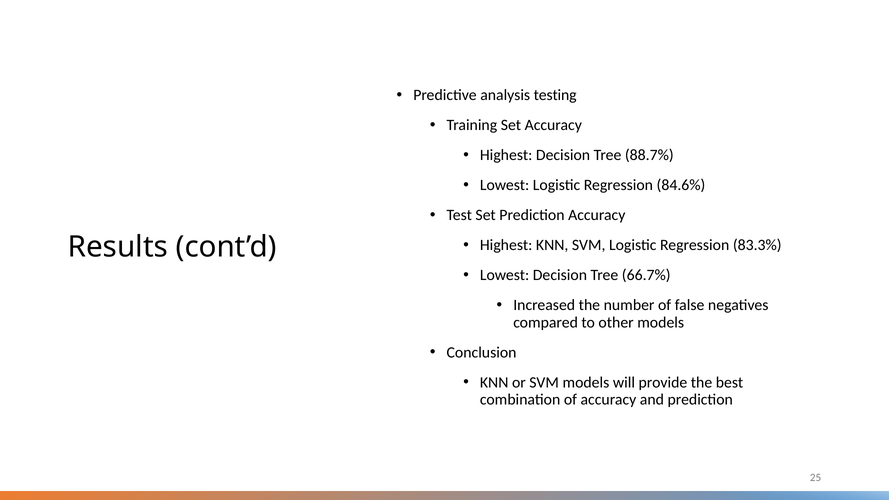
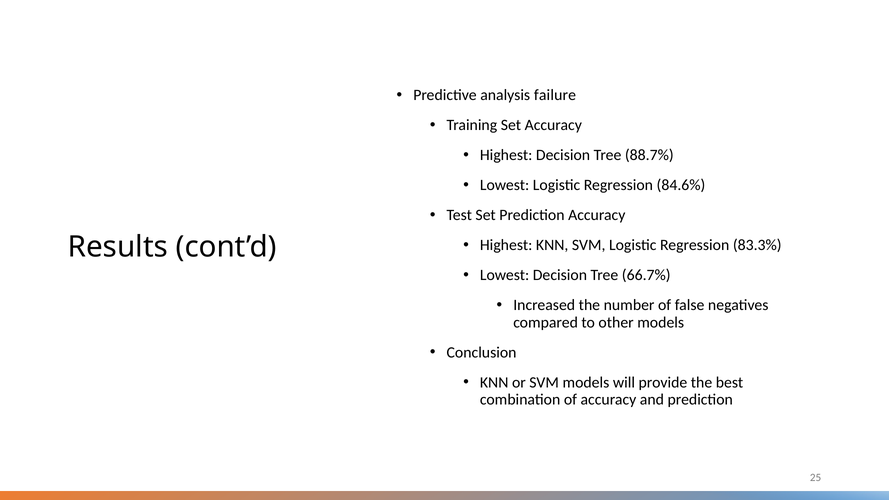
testing: testing -> failure
